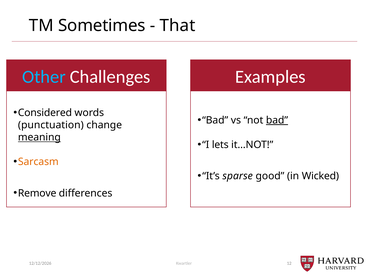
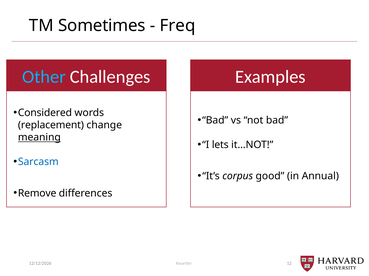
That: That -> Freq
bad at (277, 121) underline: present -> none
punctuation: punctuation -> replacement
Sarcasm colour: orange -> blue
sparse: sparse -> corpus
Wicked: Wicked -> Annual
